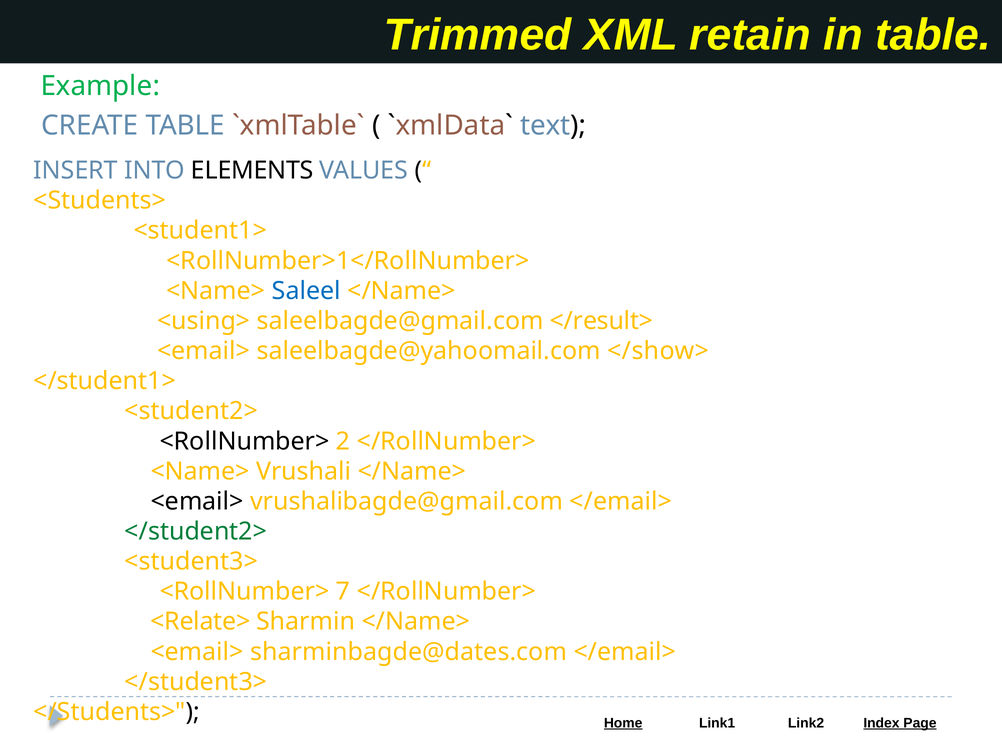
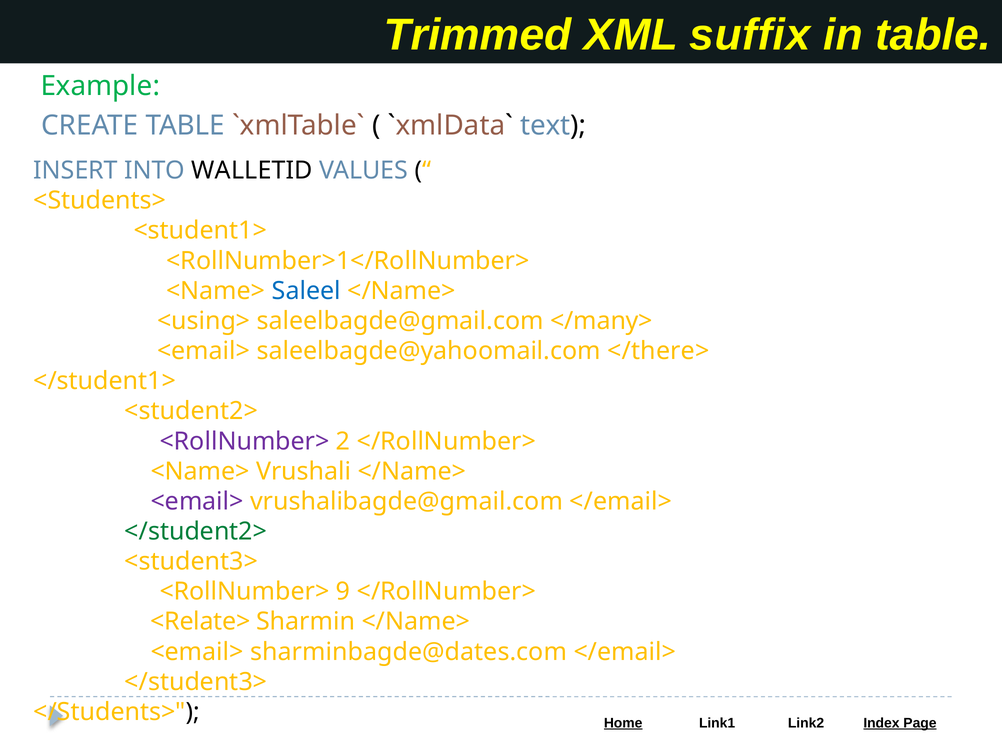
retain: retain -> suffix
ELEMENTS: ELEMENTS -> WALLETID
</result>: </result> -> </many>
</show>: </show> -> </there>
<RollNumber> at (245, 441) colour: black -> purple
<email> at (197, 501) colour: black -> purple
7: 7 -> 9
